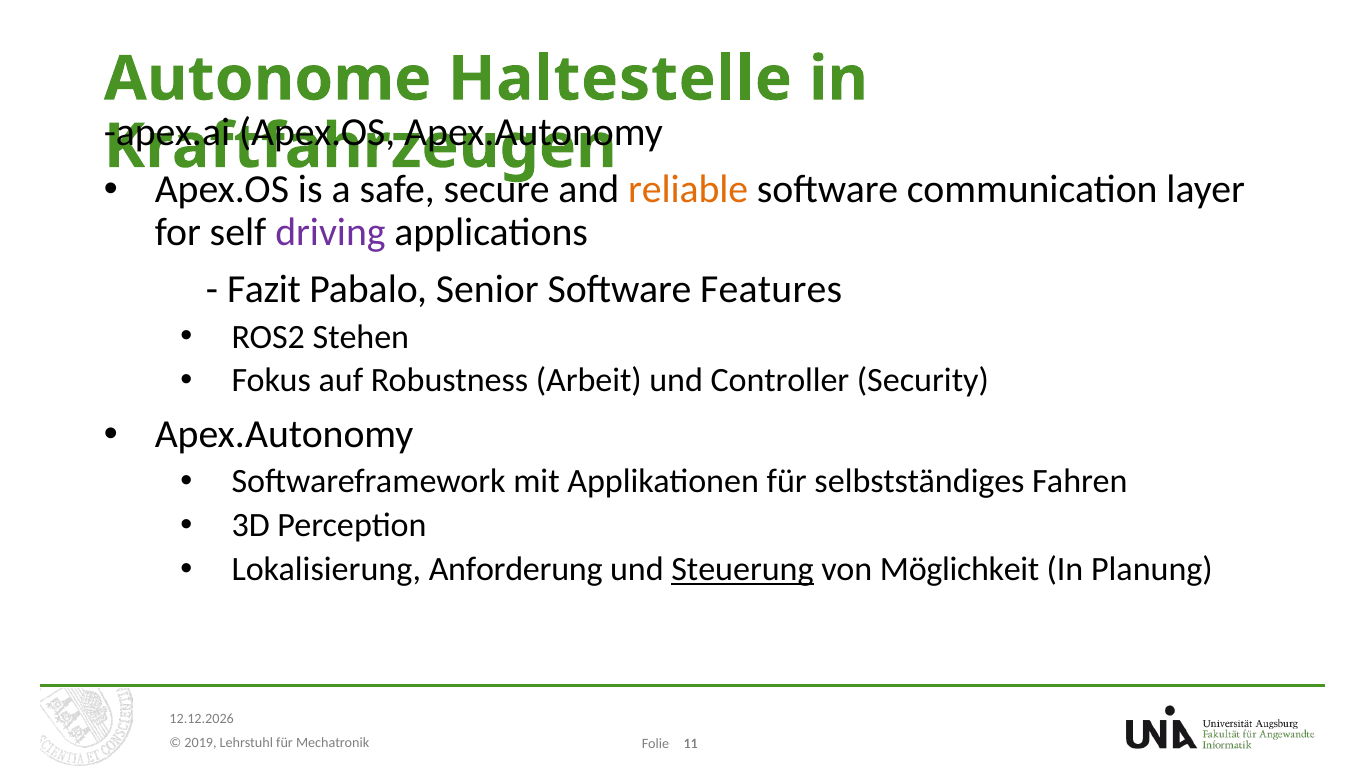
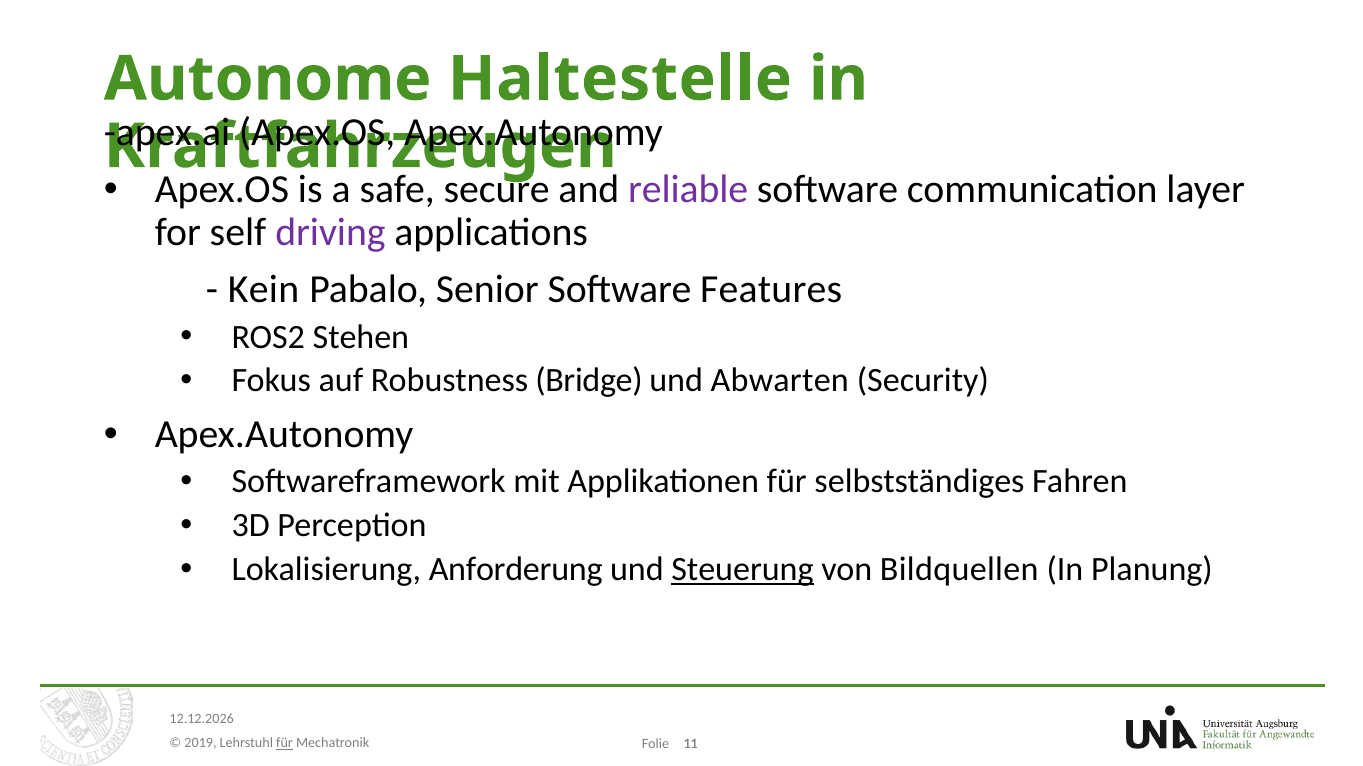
reliable colour: orange -> purple
Fazit: Fazit -> Kein
Arbeit: Arbeit -> Bridge
Controller: Controller -> Abwarten
Möglichkeit: Möglichkeit -> Bildquellen
für at (285, 744) underline: none -> present
